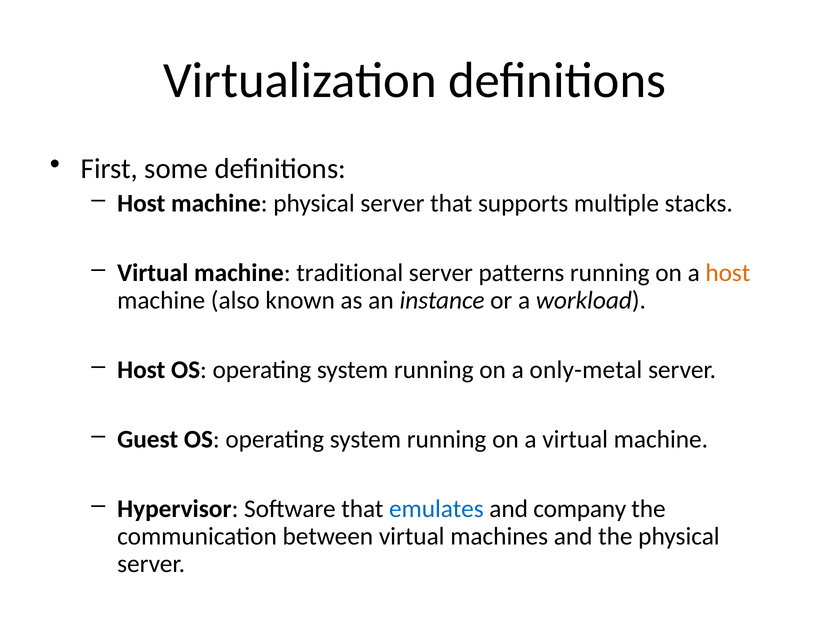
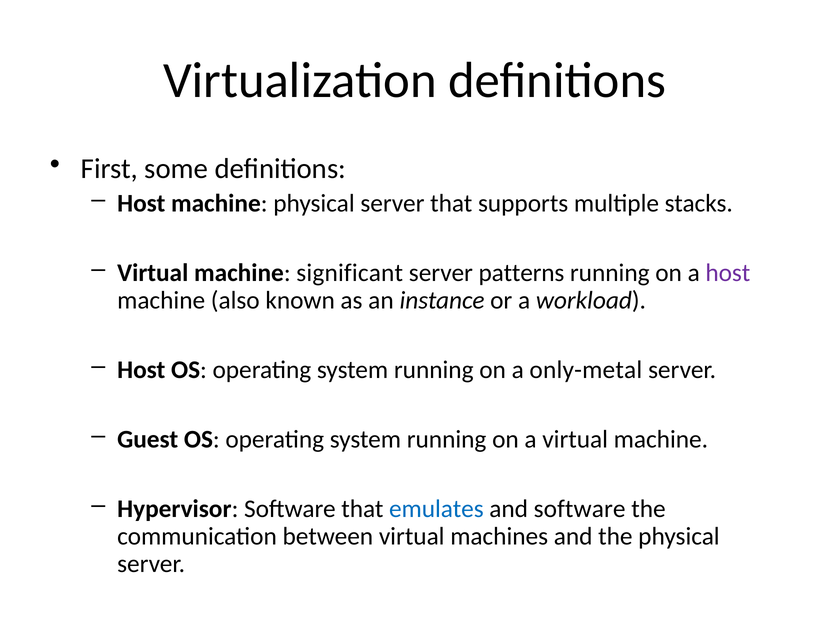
traditional: traditional -> significant
host at (728, 273) colour: orange -> purple
and company: company -> software
